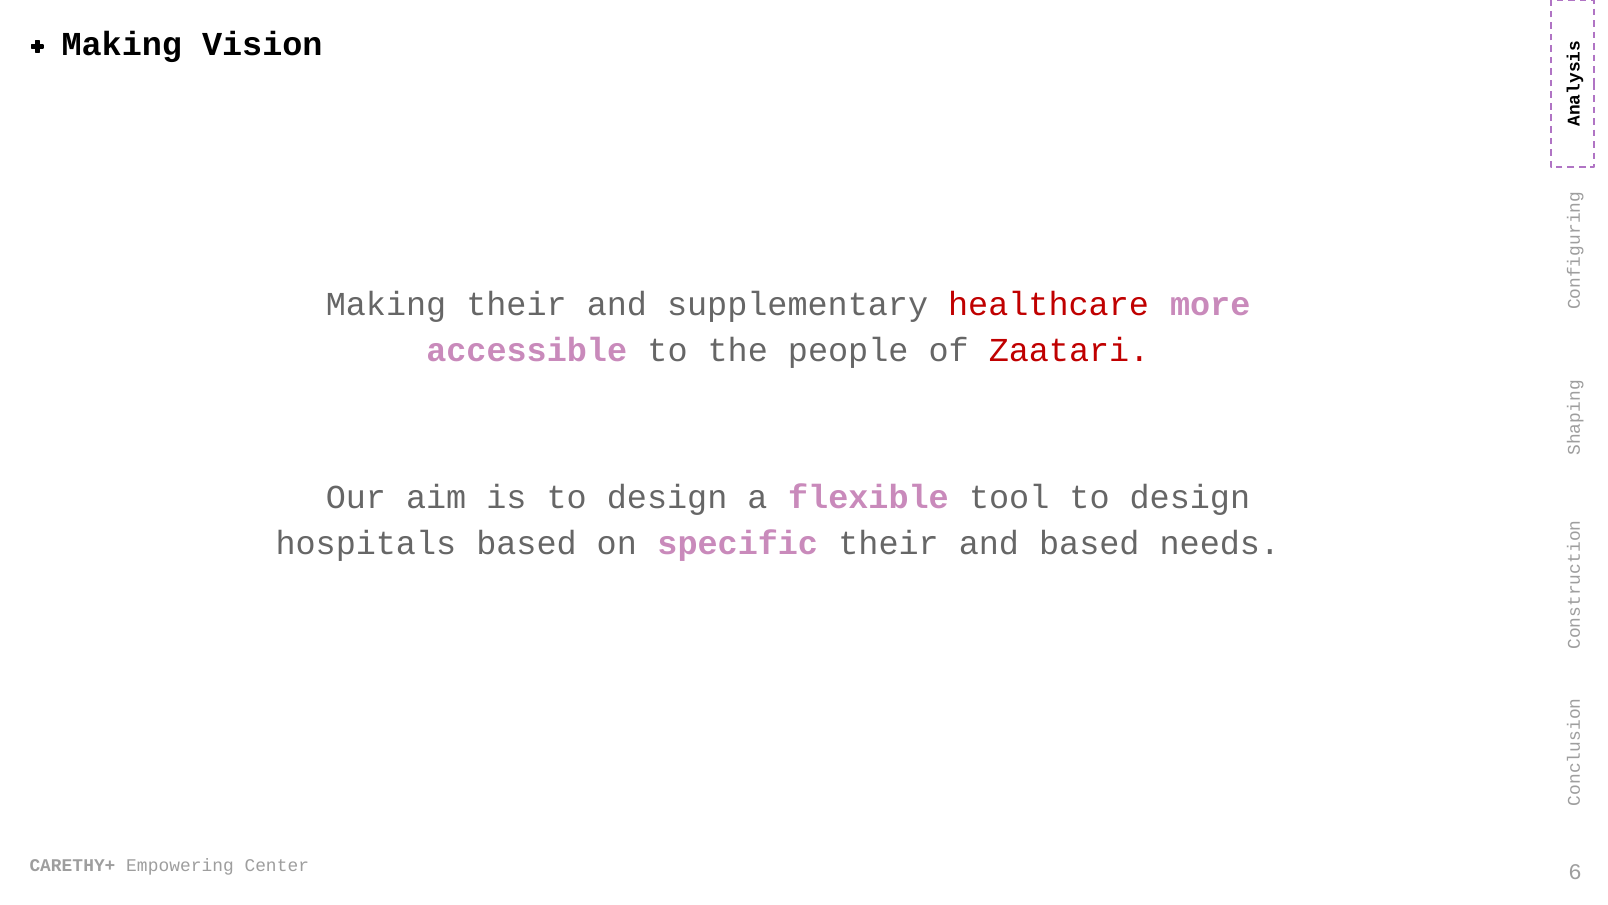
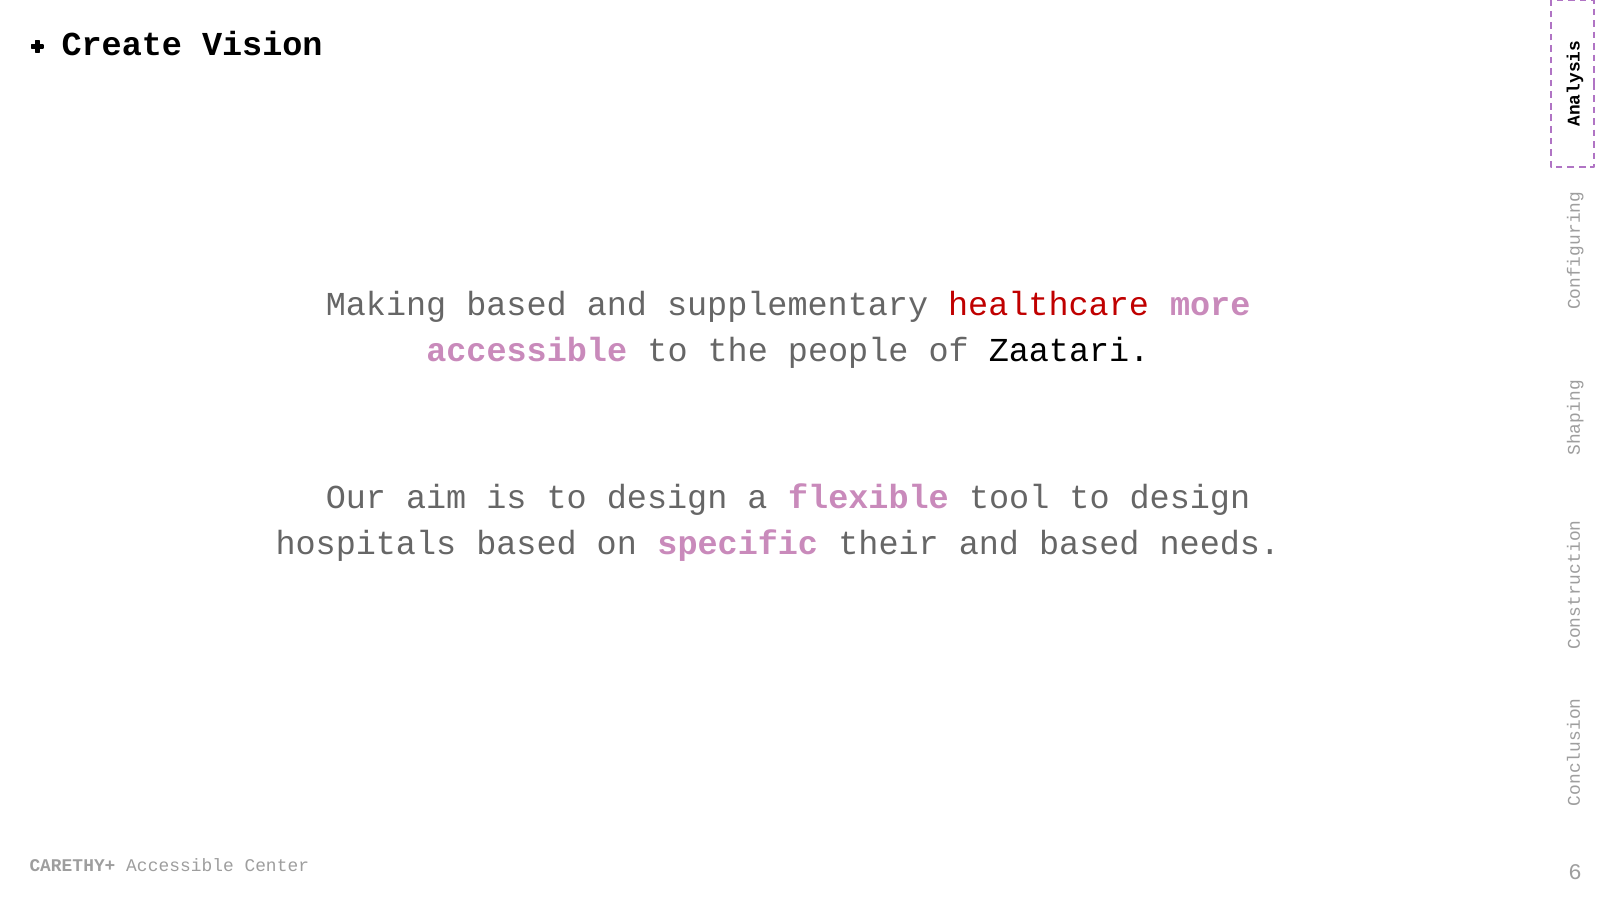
Making at (122, 45): Making -> Create
Making their: their -> based
Zaatari colour: red -> black
Empowering at (180, 865): Empowering -> Accessible
